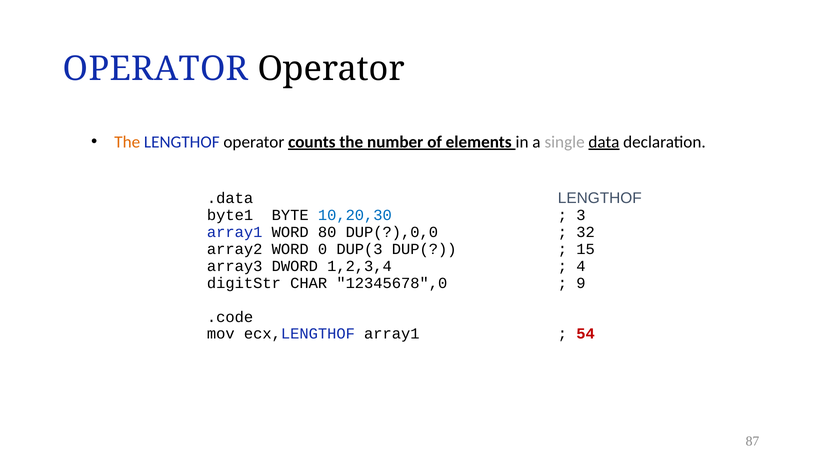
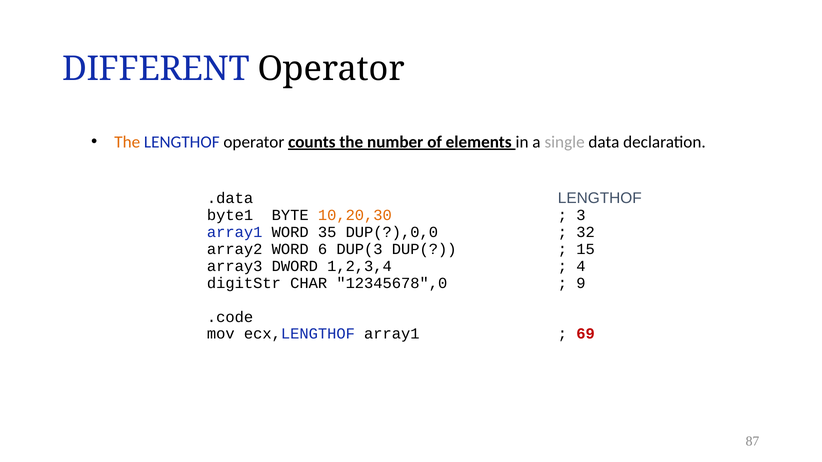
OPERATOR at (156, 69): OPERATOR -> DIFFERENT
data underline: present -> none
10,20,30 colour: blue -> orange
80: 80 -> 35
0: 0 -> 6
54: 54 -> 69
